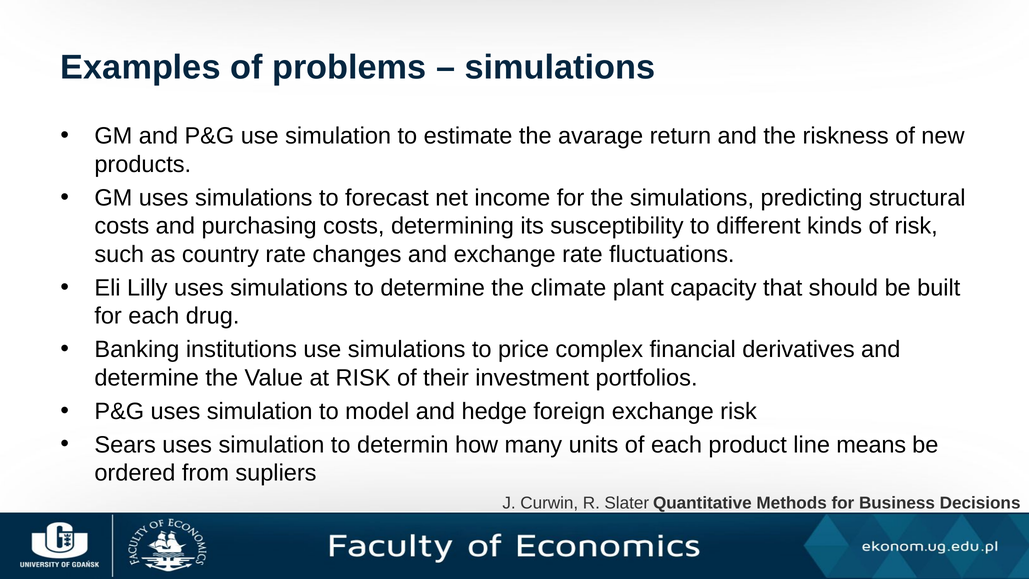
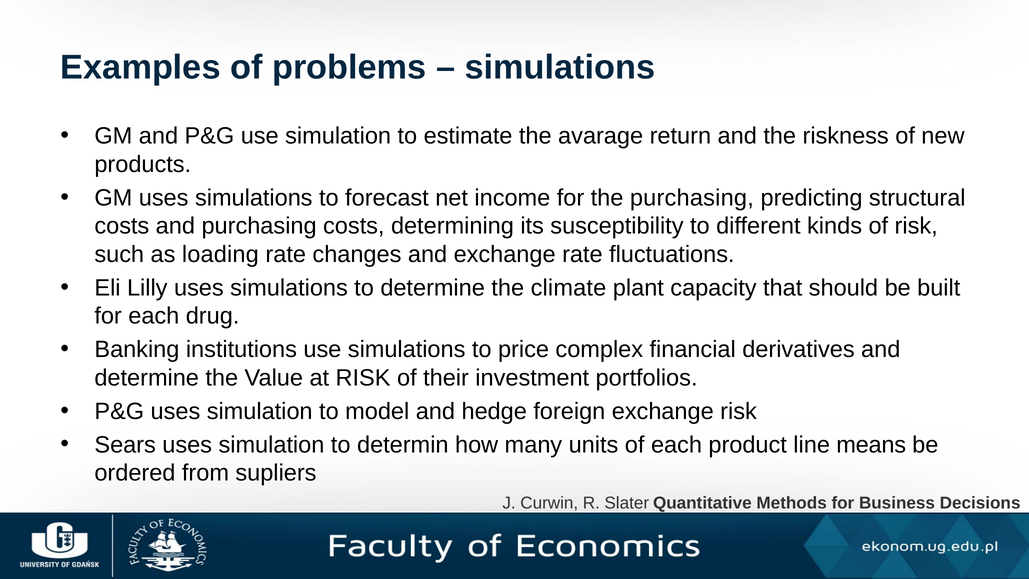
the simulations: simulations -> purchasing
country: country -> loading
